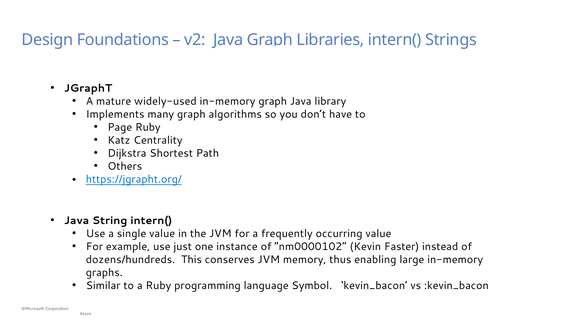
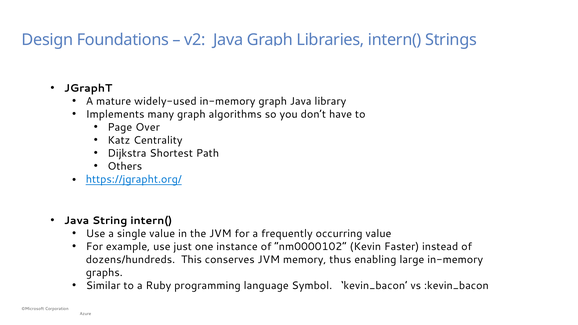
Page Ruby: Ruby -> Over
